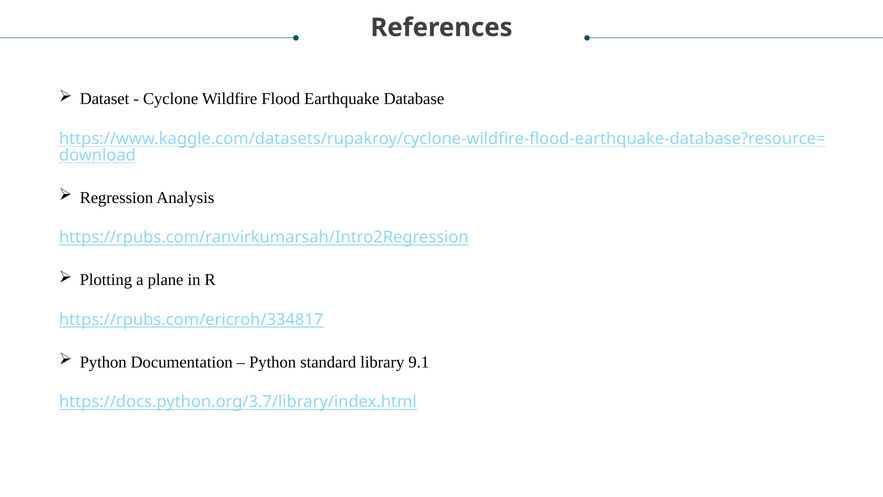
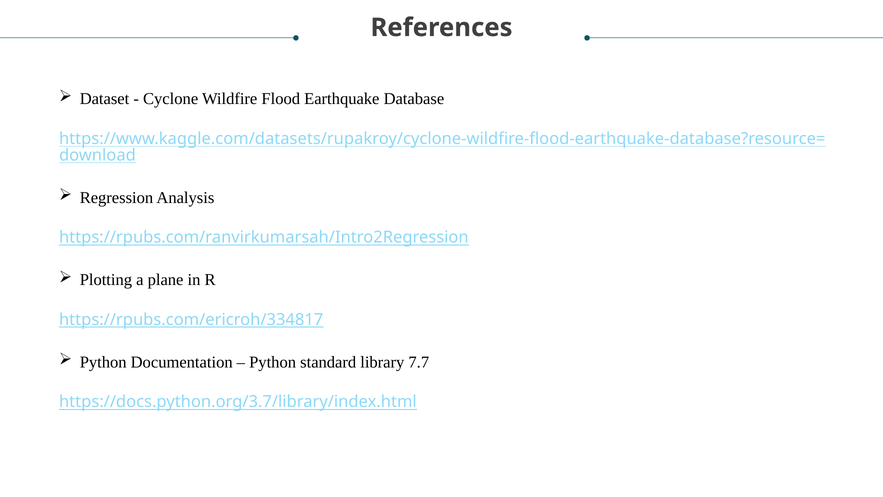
9.1: 9.1 -> 7.7
